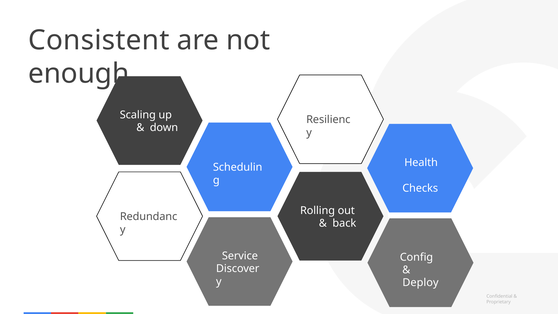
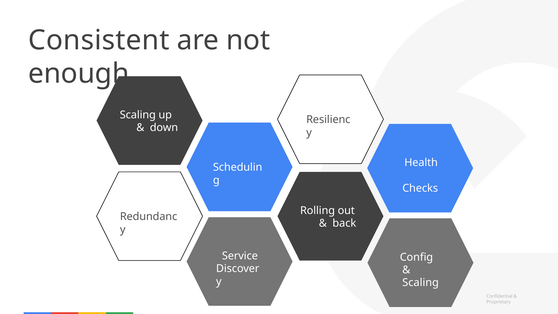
Deploy at (421, 283): Deploy -> Scaling
